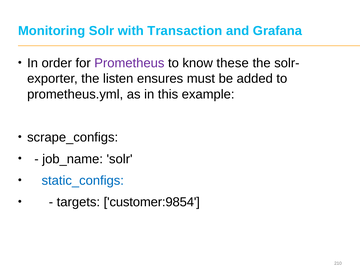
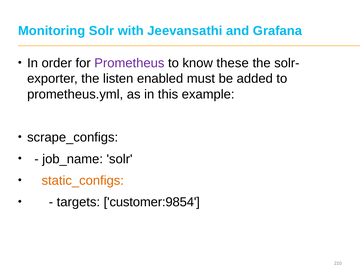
Transaction: Transaction -> Jeevansathi
ensures: ensures -> enabled
static_configs colour: blue -> orange
